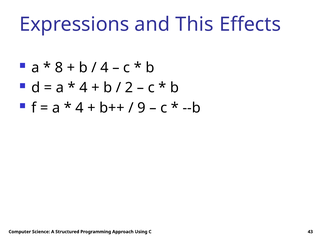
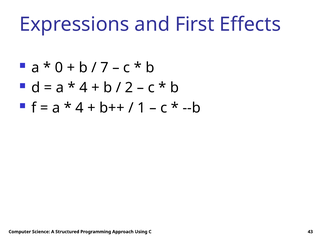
This: This -> First
8: 8 -> 0
4 at (104, 68): 4 -> 7
9: 9 -> 1
